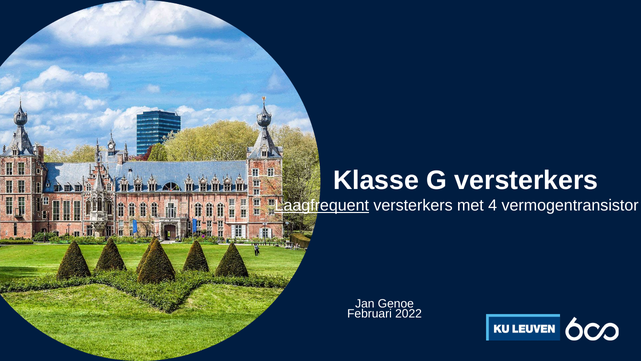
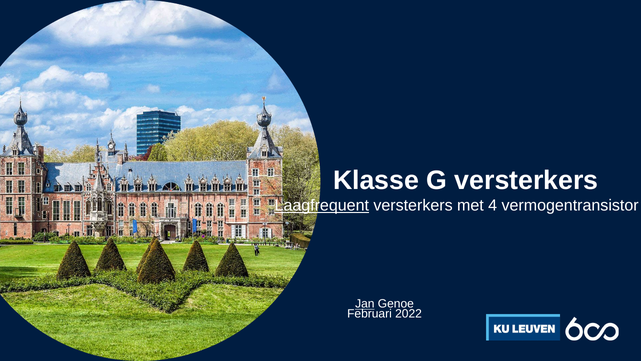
Jan underline: none -> present
